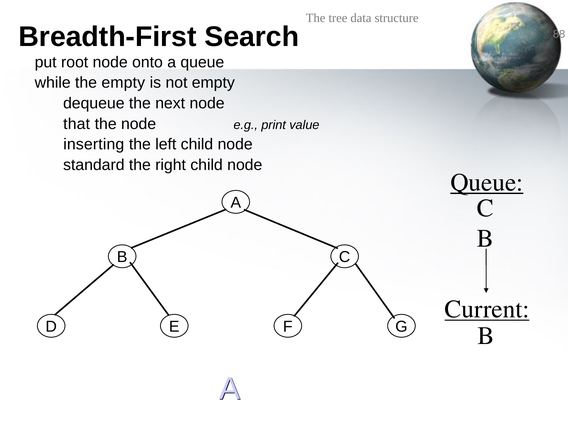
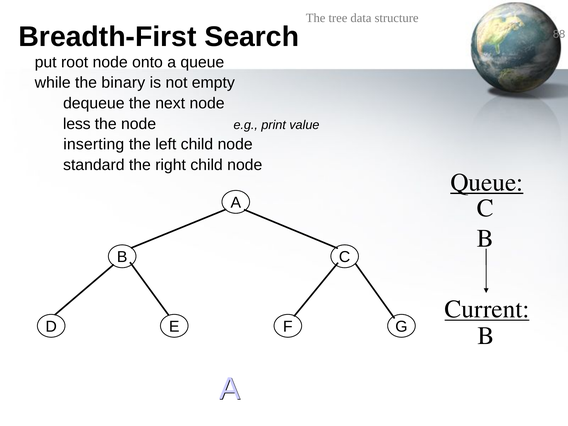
the empty: empty -> binary
that: that -> less
